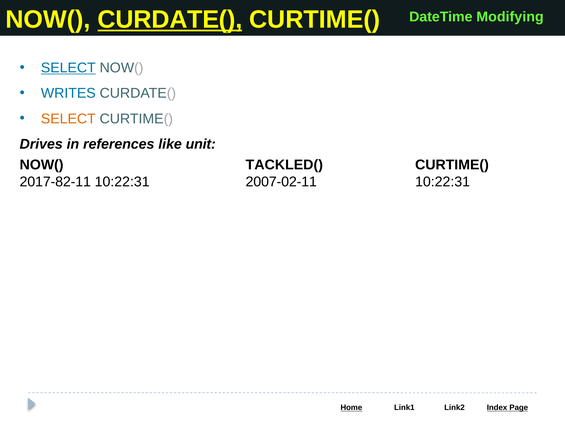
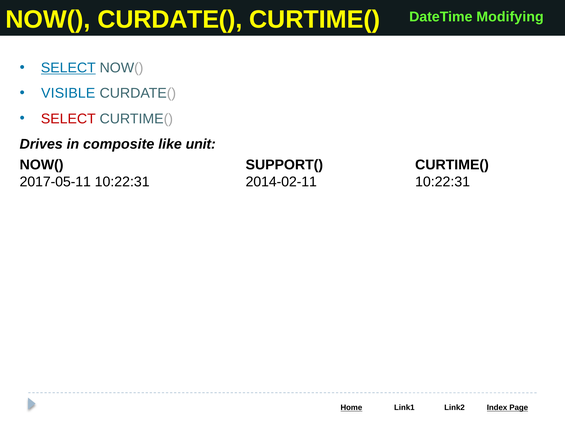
CURDATE( at (170, 20) underline: present -> none
WRITES: WRITES -> VISIBLE
SELECT at (68, 119) colour: orange -> red
references: references -> composite
TACKLED(: TACKLED( -> SUPPORT(
2017-82-11: 2017-82-11 -> 2017-05-11
2007-02-11: 2007-02-11 -> 2014-02-11
